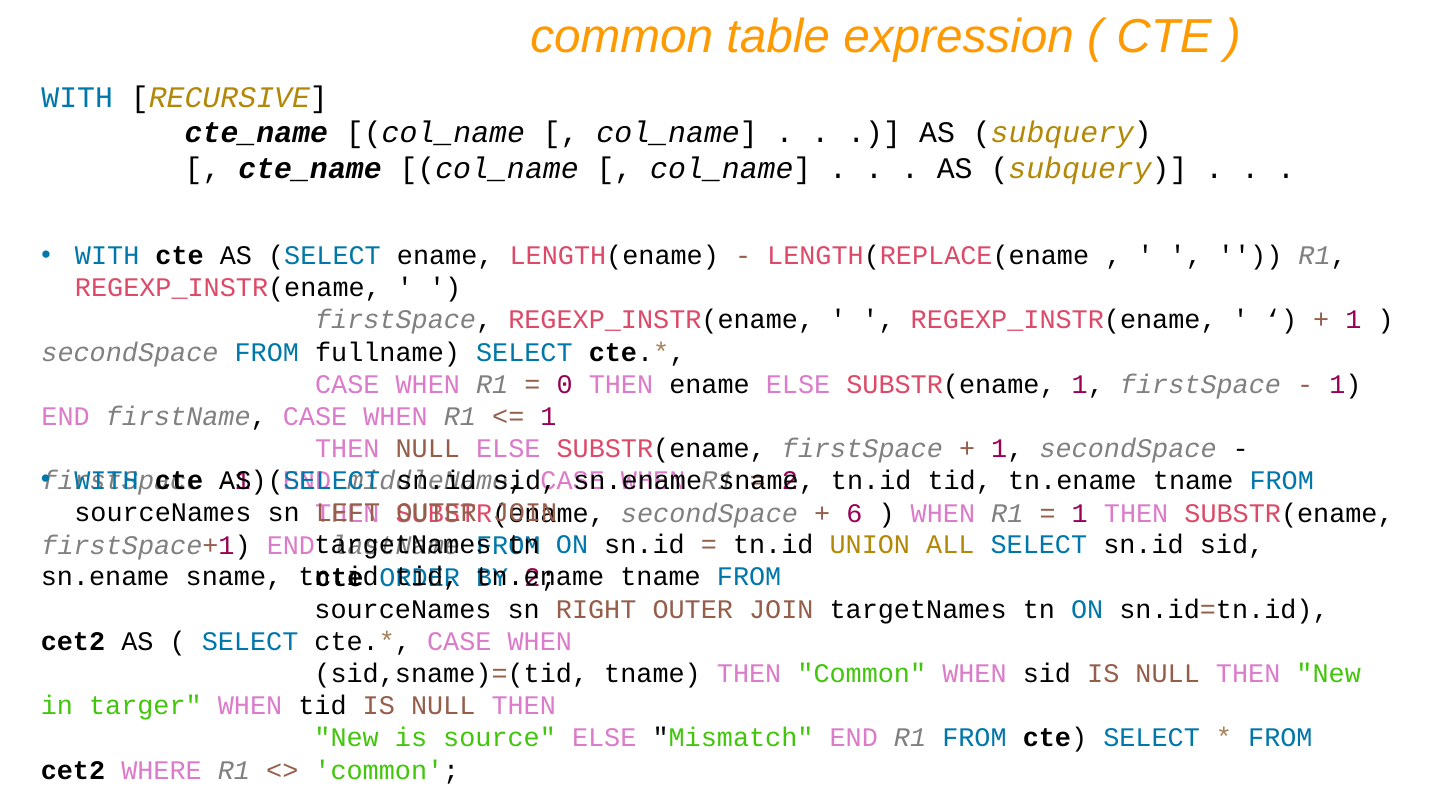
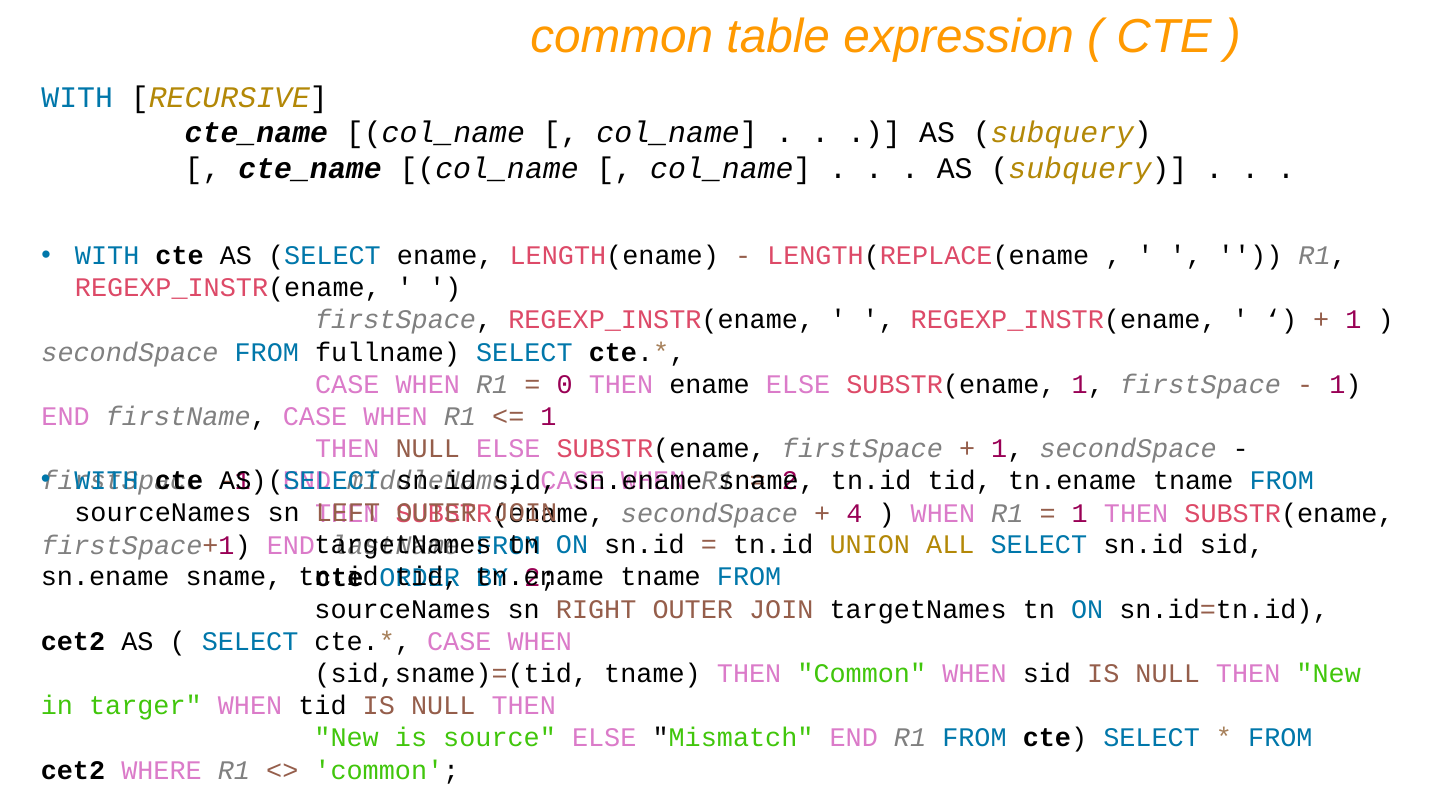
6: 6 -> 4
